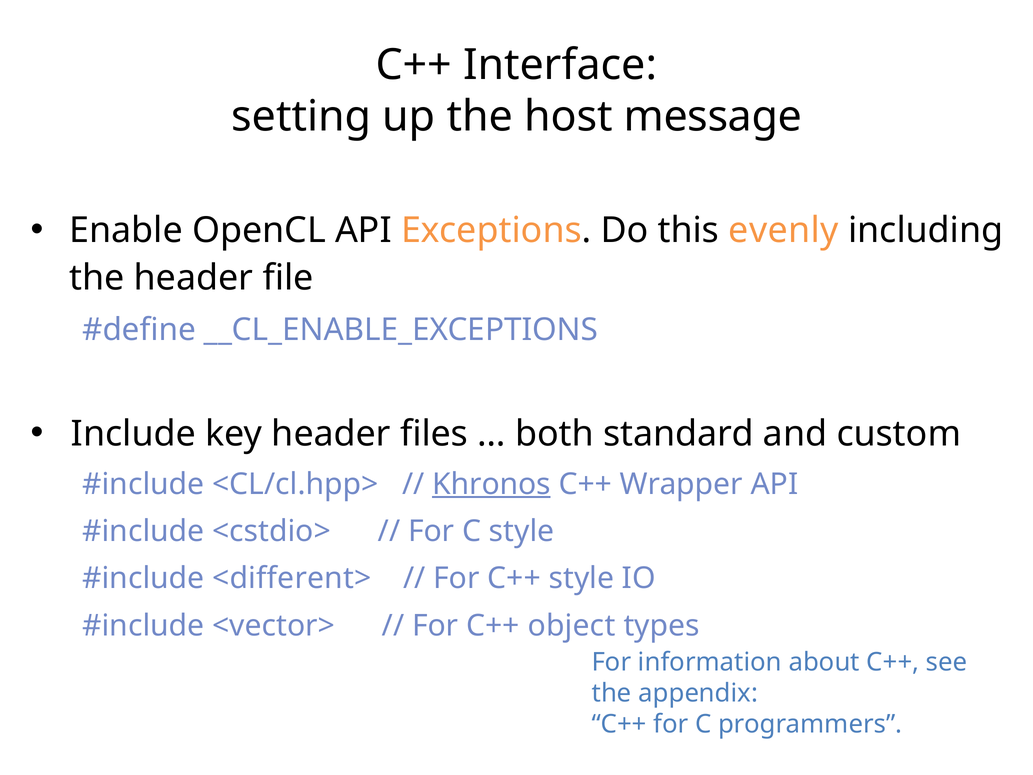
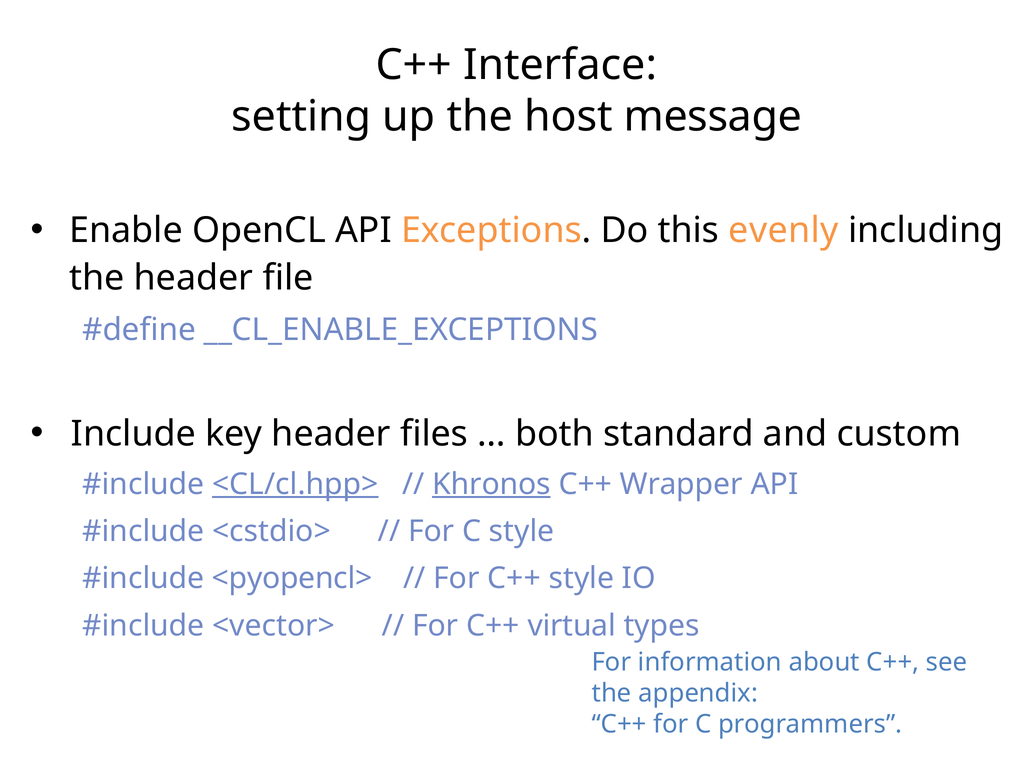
<CL/cl.hpp> underline: none -> present
<different>: <different> -> <pyopencl>
object: object -> virtual
